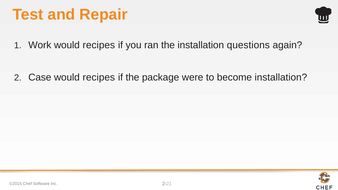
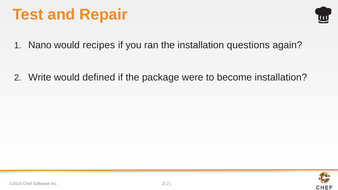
Work: Work -> Nano
Case: Case -> Write
recipes at (99, 77): recipes -> defined
